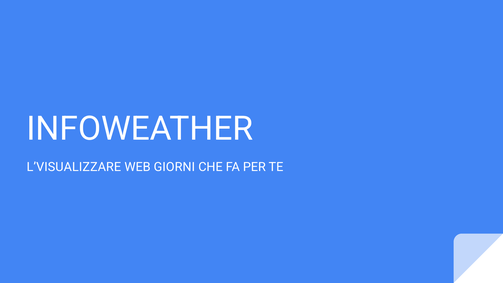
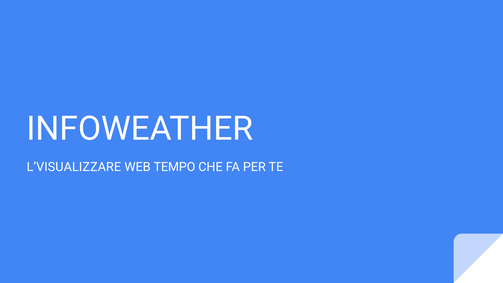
GIORNI: GIORNI -> TEMPO
